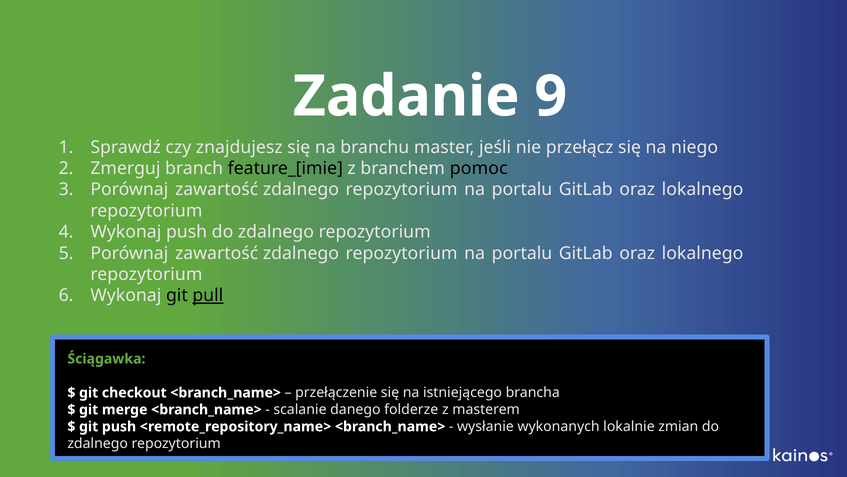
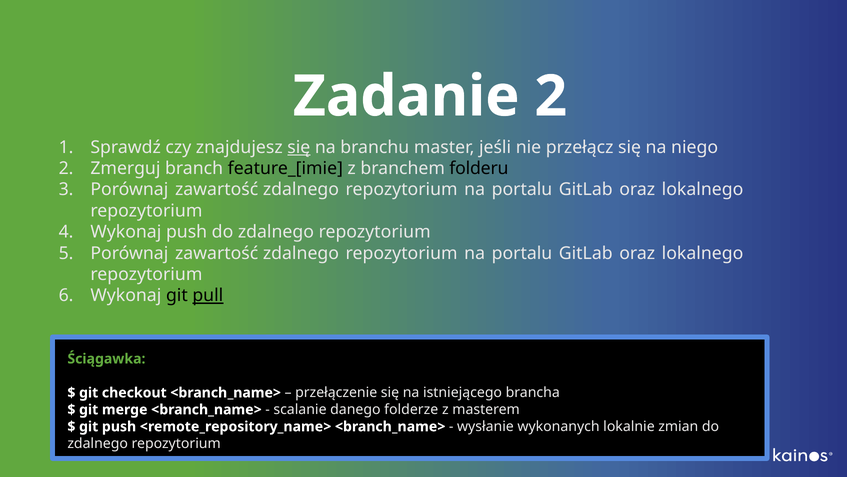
Zadanie 9: 9 -> 2
się at (299, 147) underline: none -> present
pomoc: pomoc -> folderu
